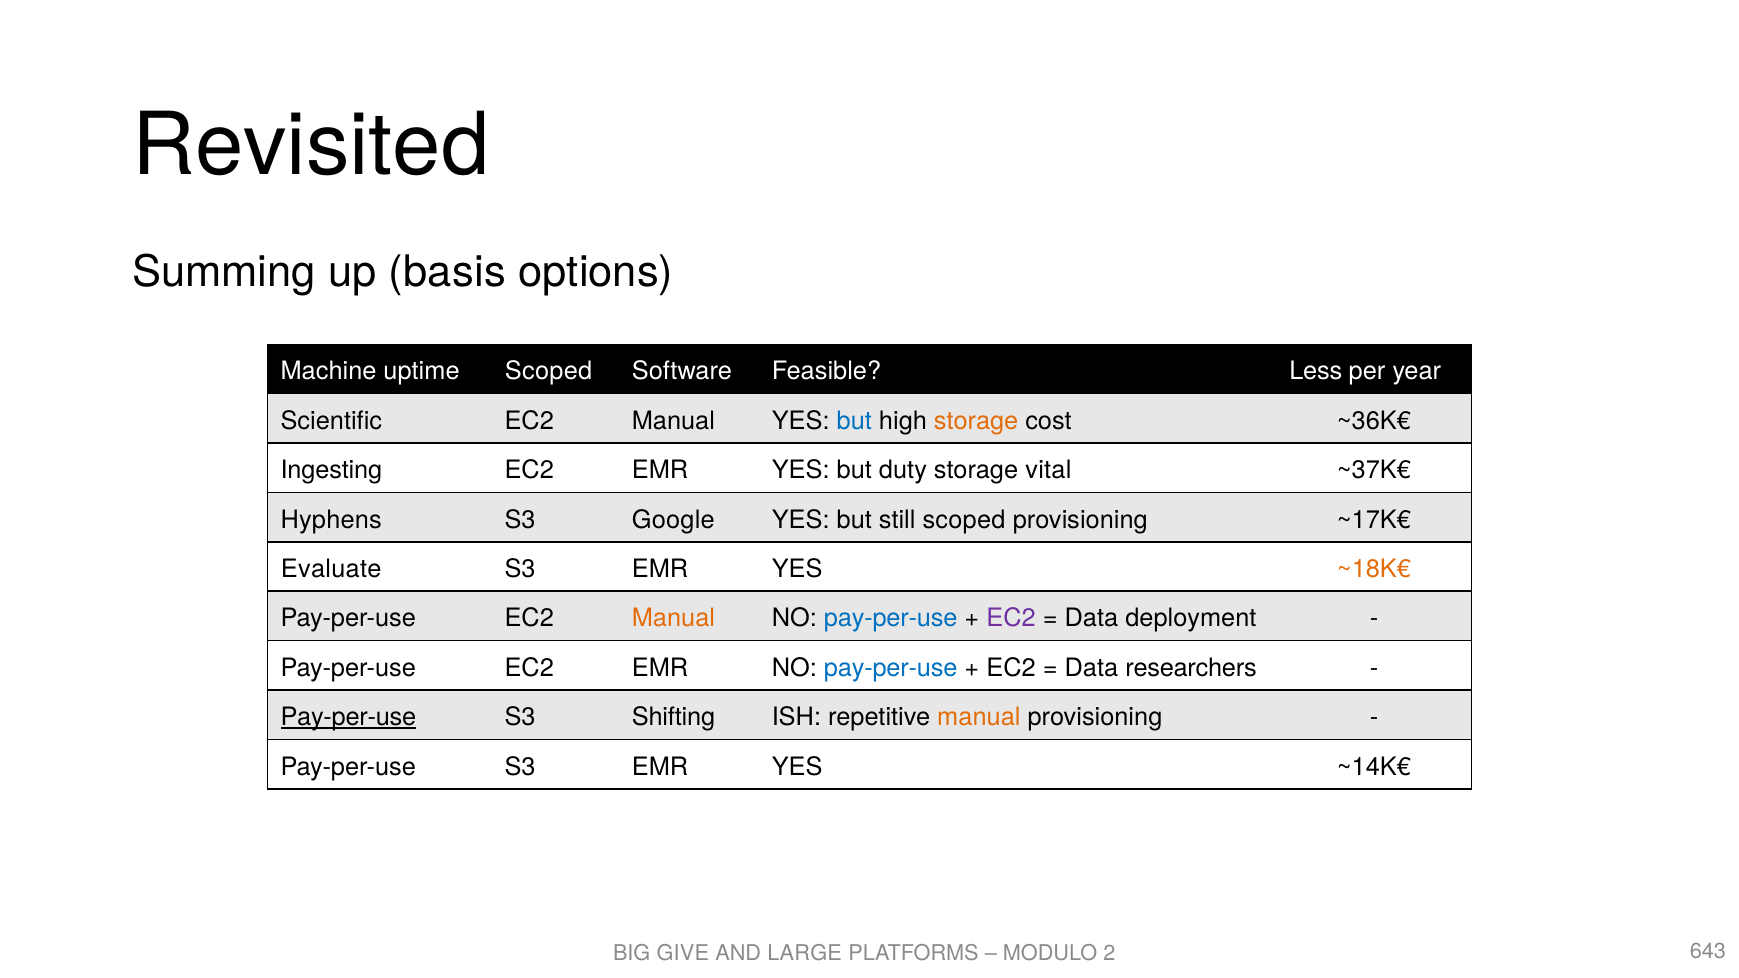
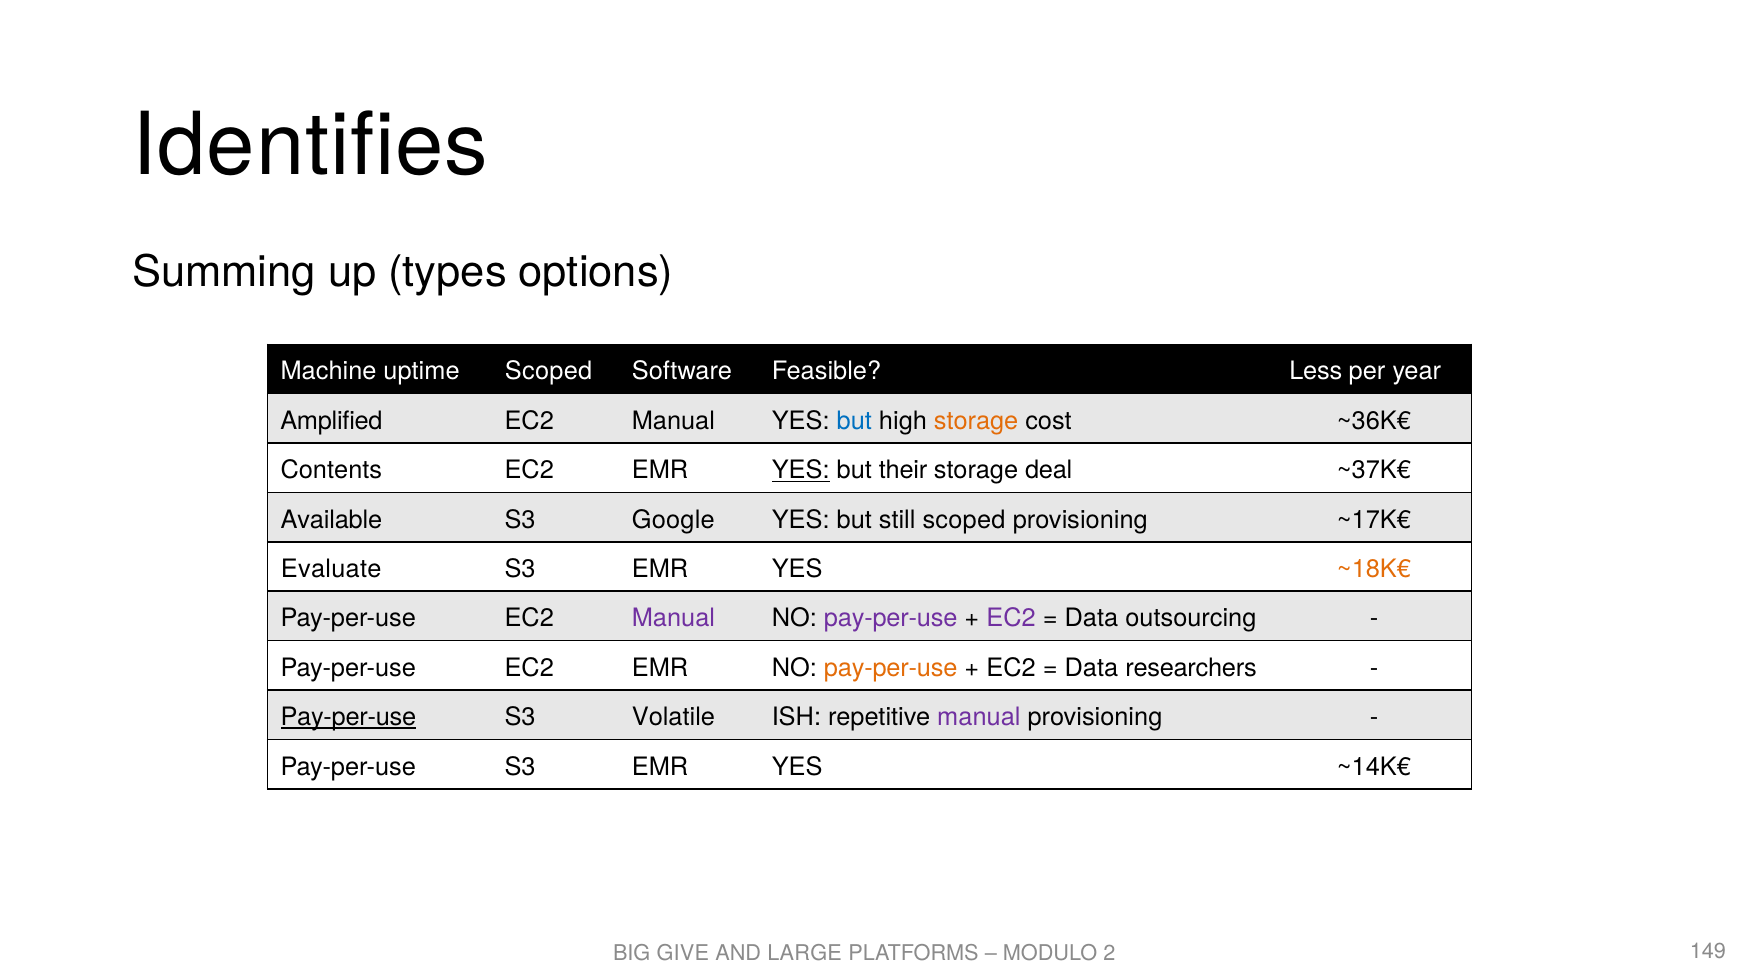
Revisited: Revisited -> Identifies
basis: basis -> types
Scientific: Scientific -> Amplified
Ingesting: Ingesting -> Contents
YES at (801, 470) underline: none -> present
duty: duty -> their
vital: vital -> deal
Hyphens: Hyphens -> Available
Manual at (673, 619) colour: orange -> purple
pay-per-use at (891, 619) colour: blue -> purple
deployment: deployment -> outsourcing
pay-per-use at (891, 668) colour: blue -> orange
Shifting: Shifting -> Volatile
manual at (979, 717) colour: orange -> purple
643: 643 -> 149
